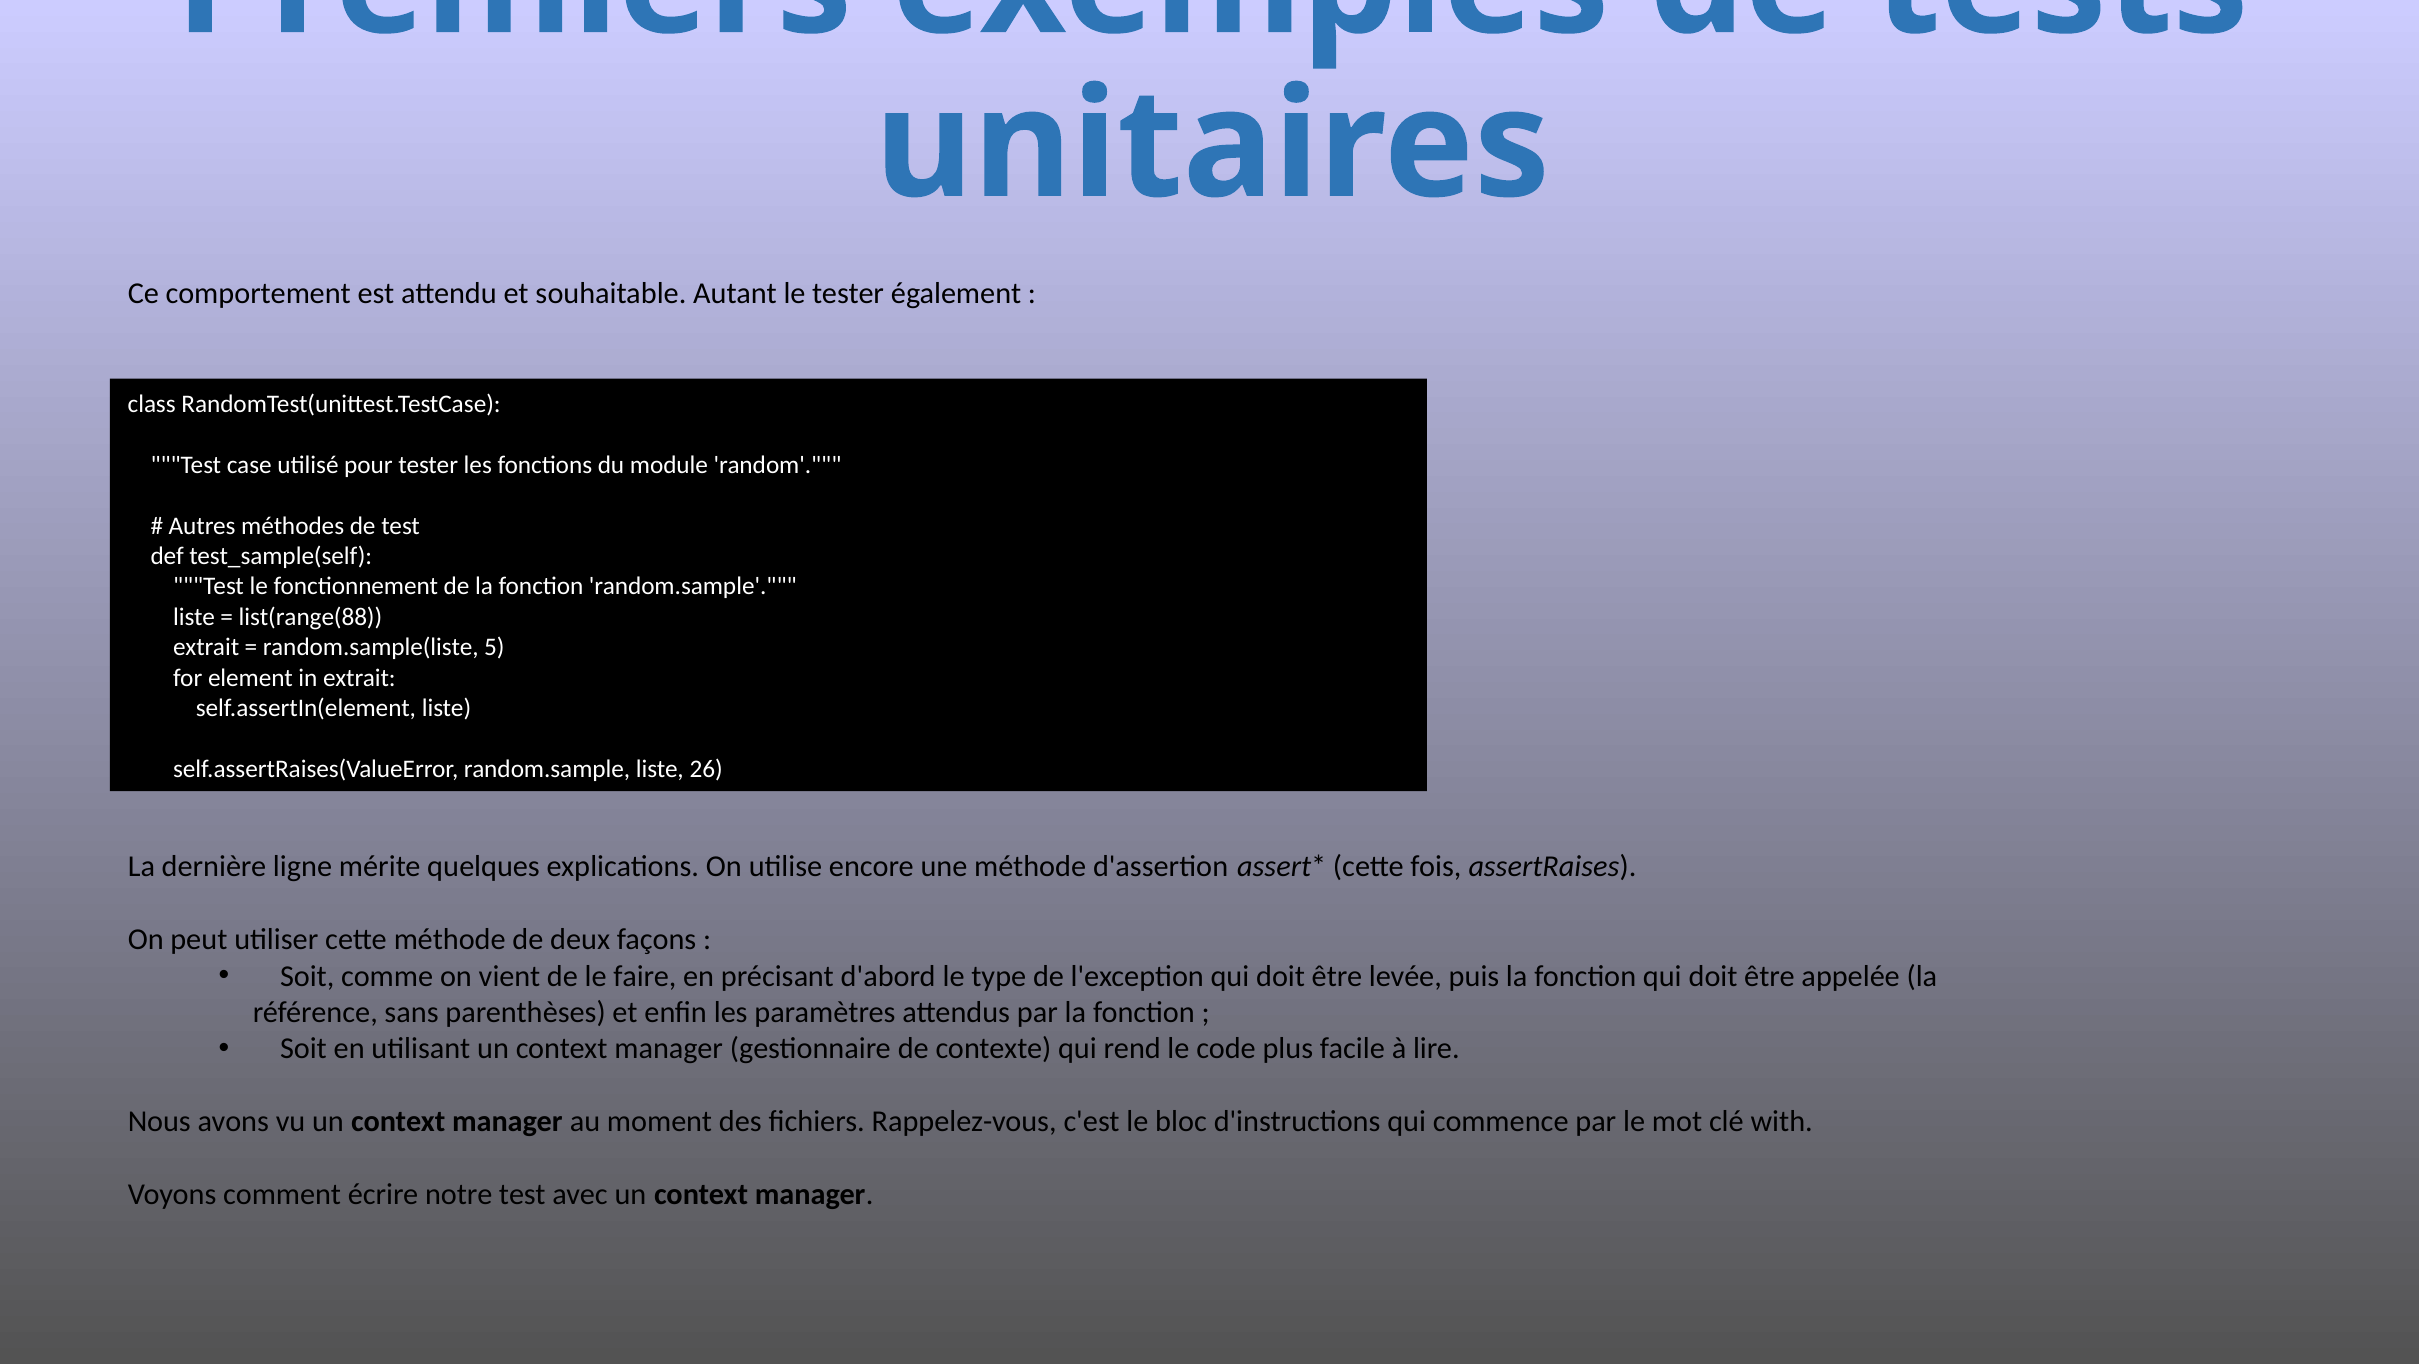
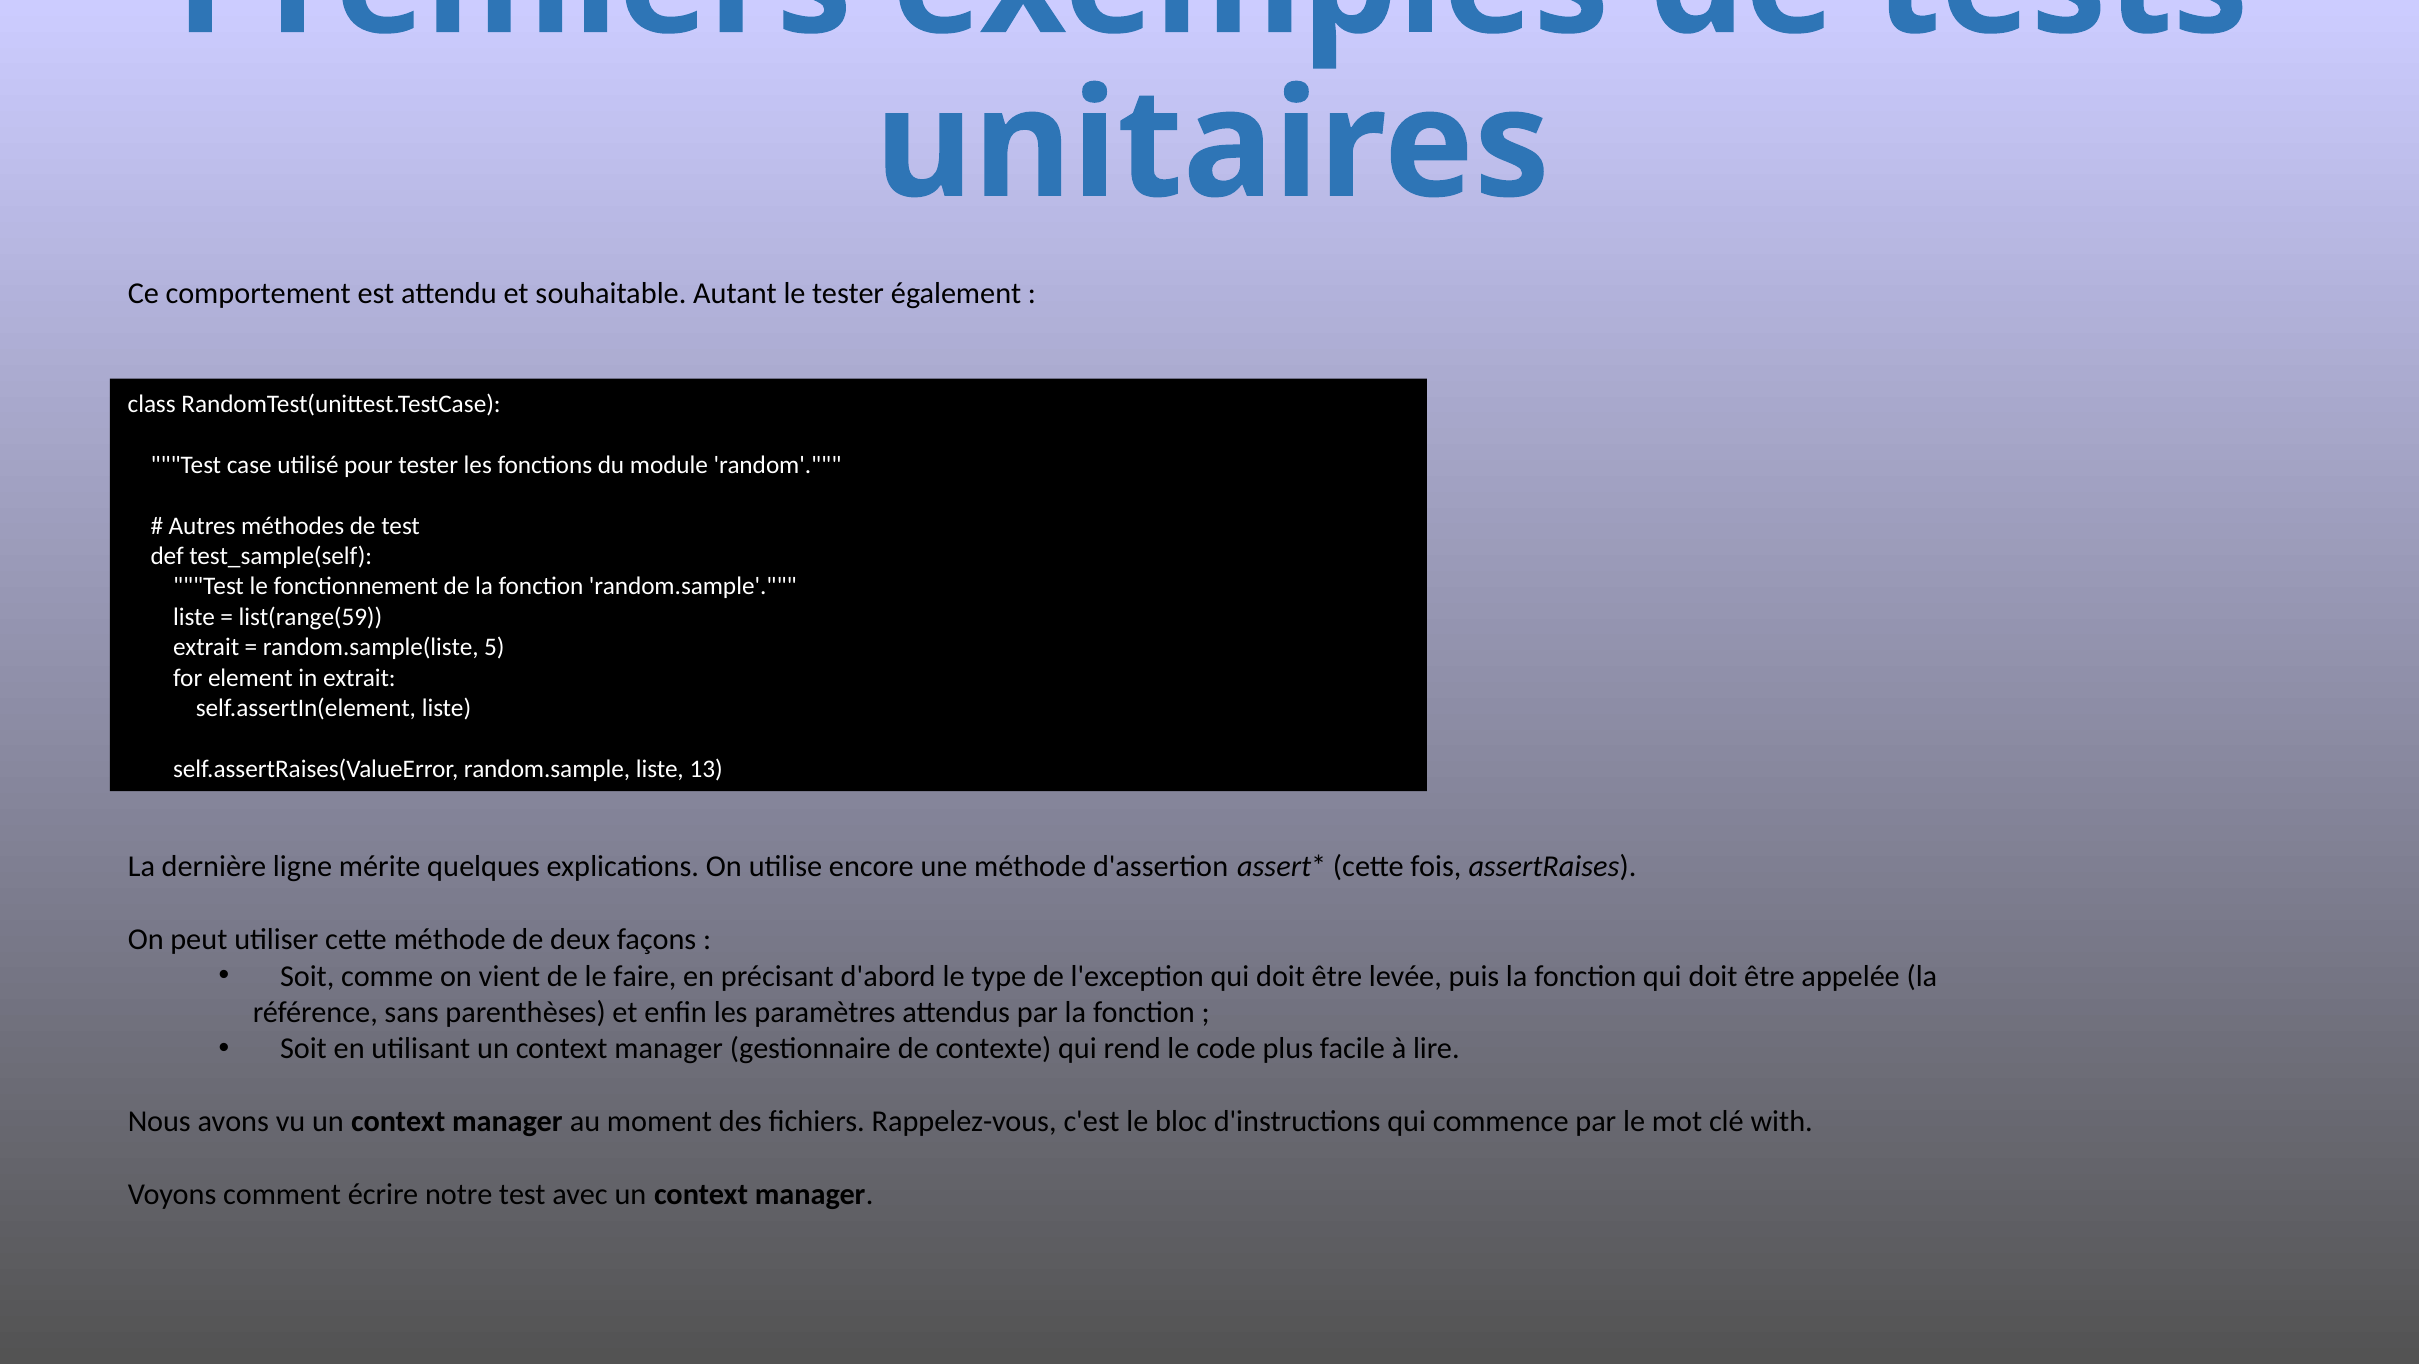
list(range(88: list(range(88 -> list(range(59
26: 26 -> 13
